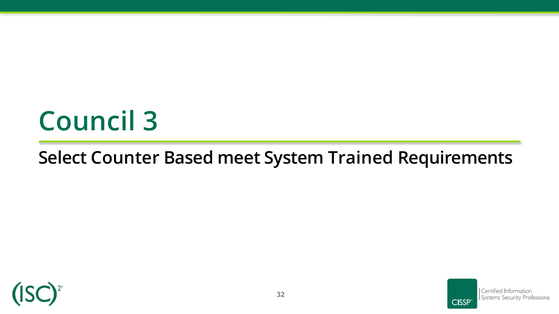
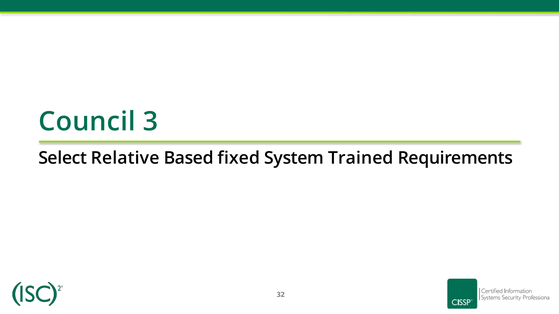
Counter: Counter -> Relative
meet: meet -> fixed
